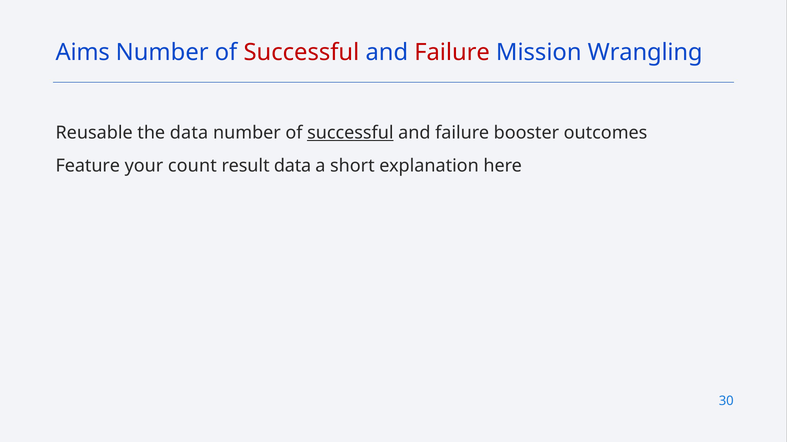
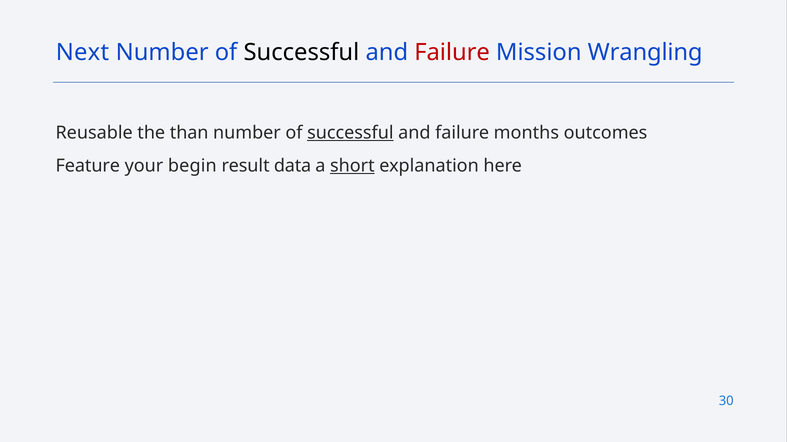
Aims: Aims -> Next
Successful at (301, 52) colour: red -> black
the data: data -> than
booster: booster -> months
count: count -> begin
short underline: none -> present
